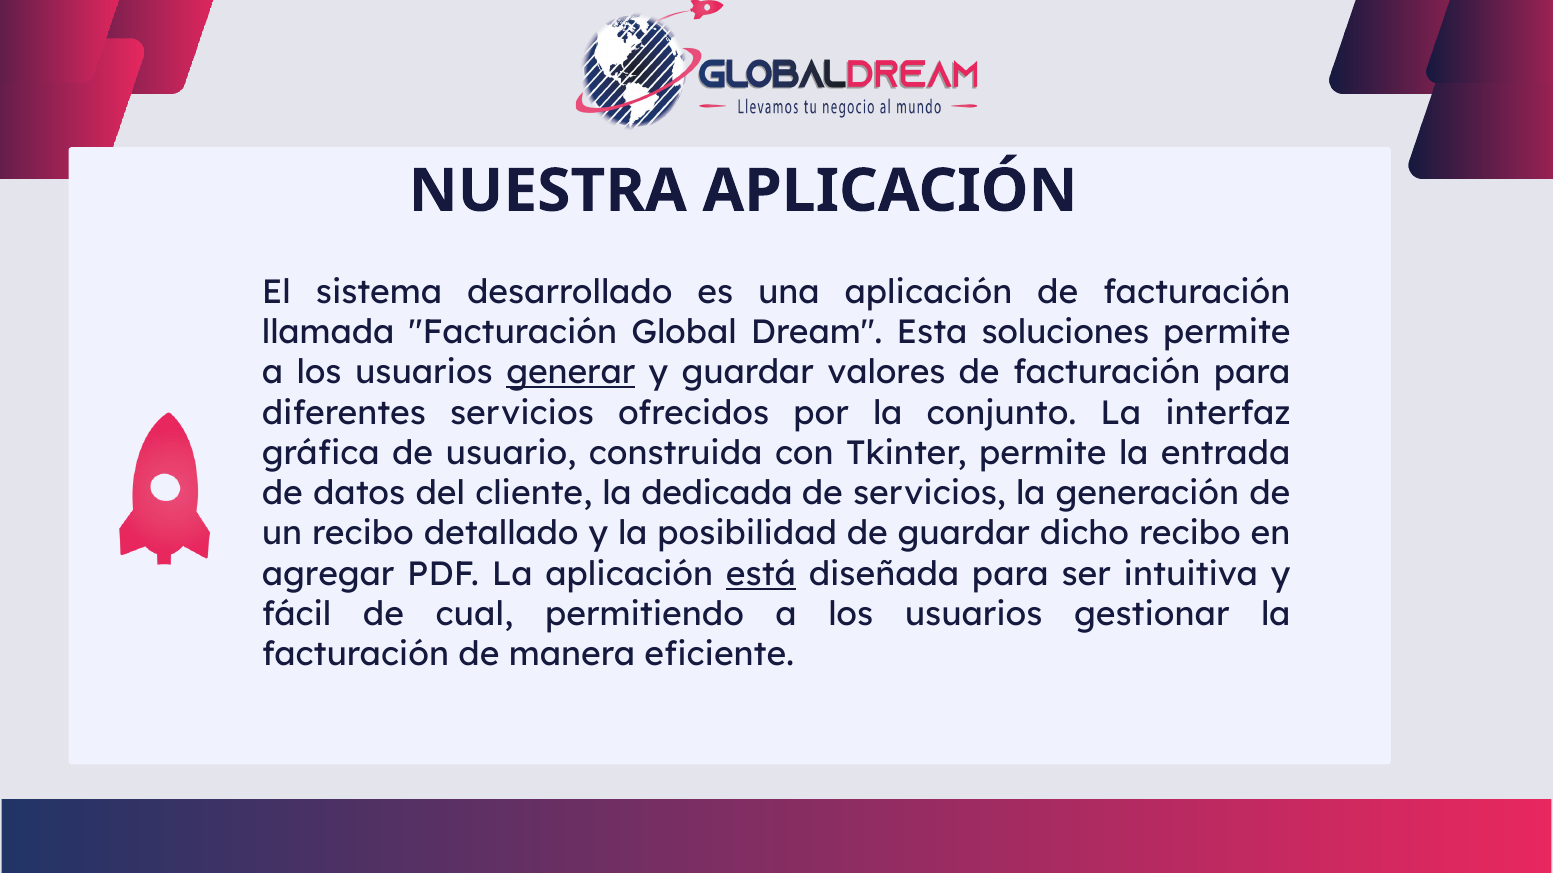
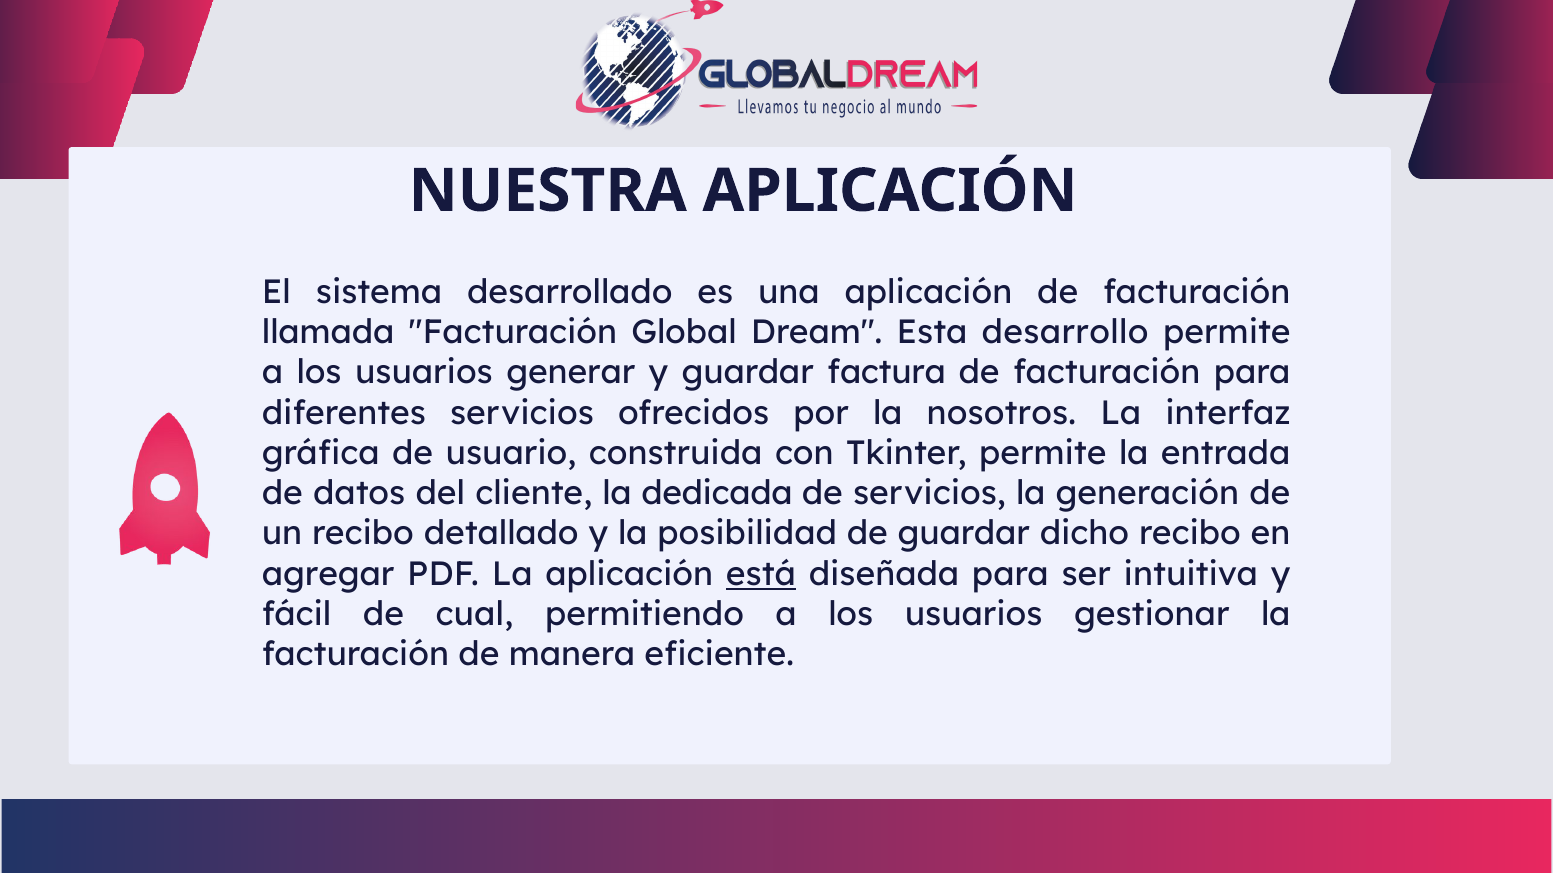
soluciones: soluciones -> desarrollo
generar underline: present -> none
valores: valores -> factura
conjunto: conjunto -> nosotros
